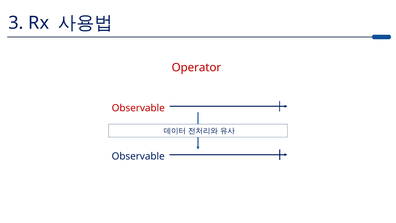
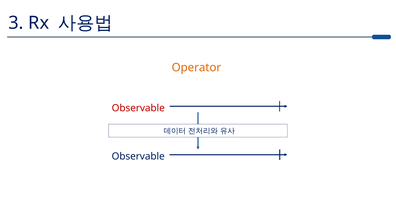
Operator at (196, 67) colour: red -> orange
